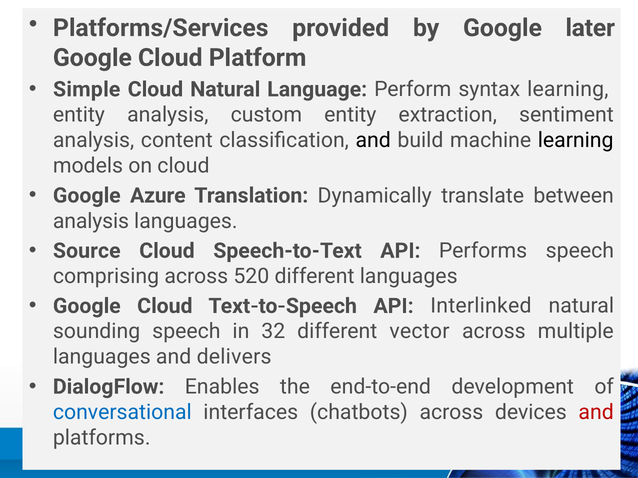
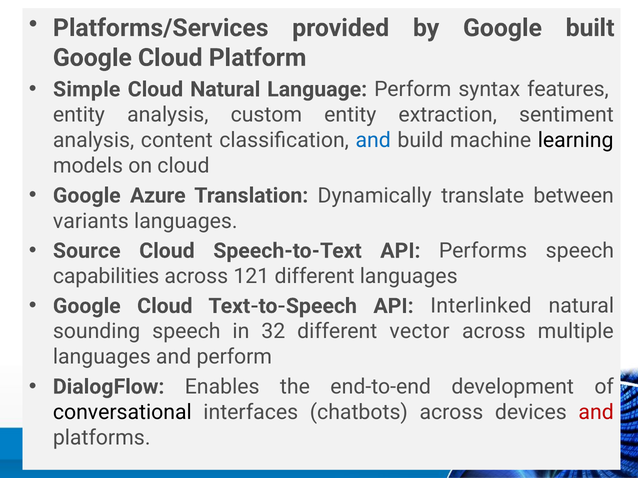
later: later -> built
syntax learning: learning -> features
and at (373, 140) colour: black -> blue
analysis at (91, 221): analysis -> variants
comprising: comprising -> capabilities
520: 520 -> 121
and delivers: delivers -> perform
conversational colour: blue -> black
